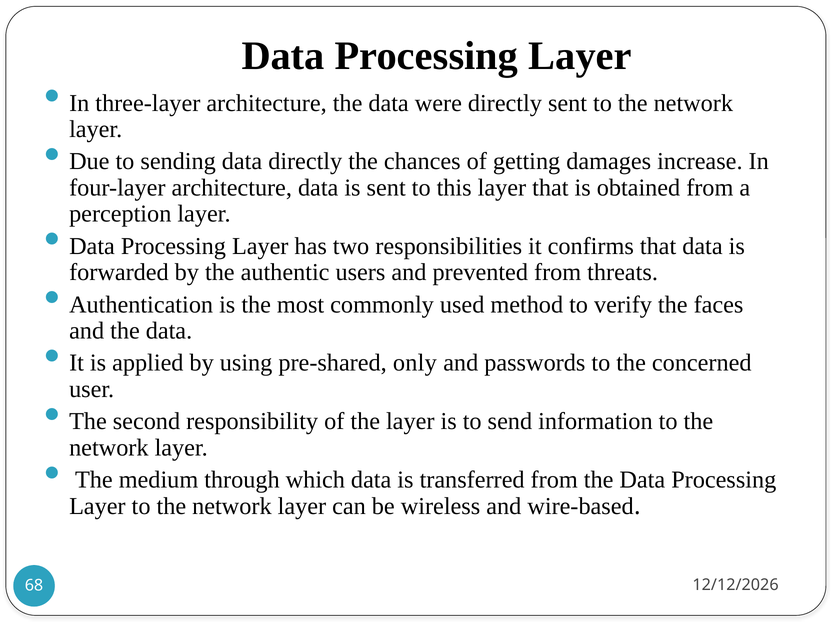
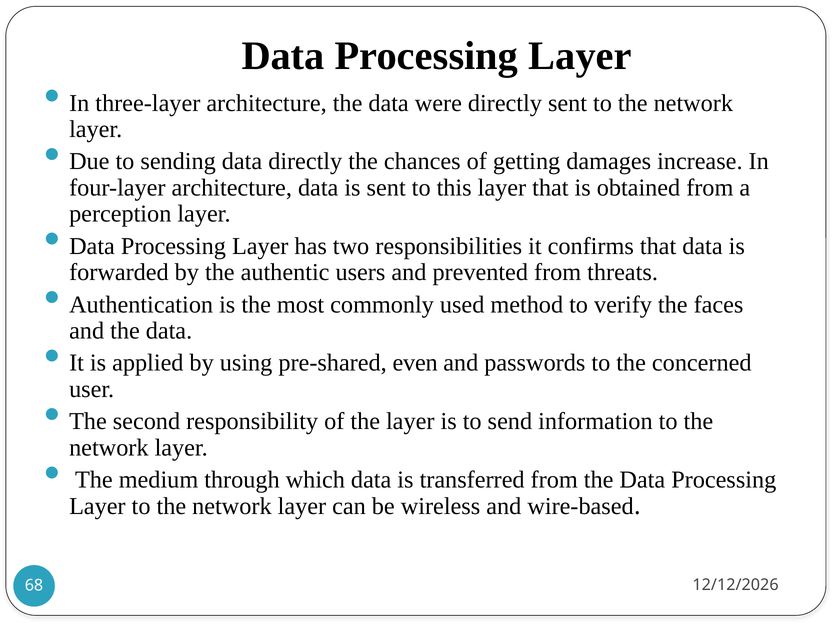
only: only -> even
